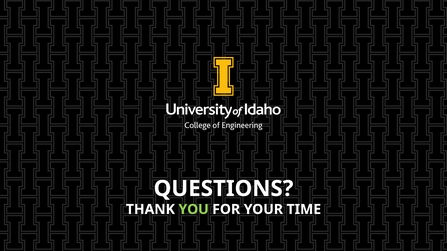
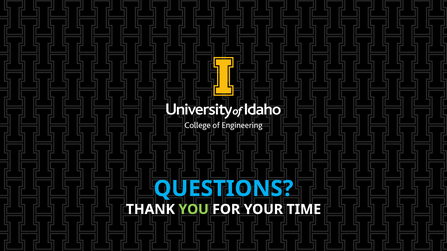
QUESTIONS colour: white -> light blue
